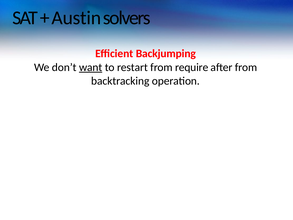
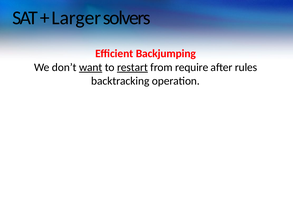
Austin: Austin -> Larger
restart underline: none -> present
after from: from -> rules
